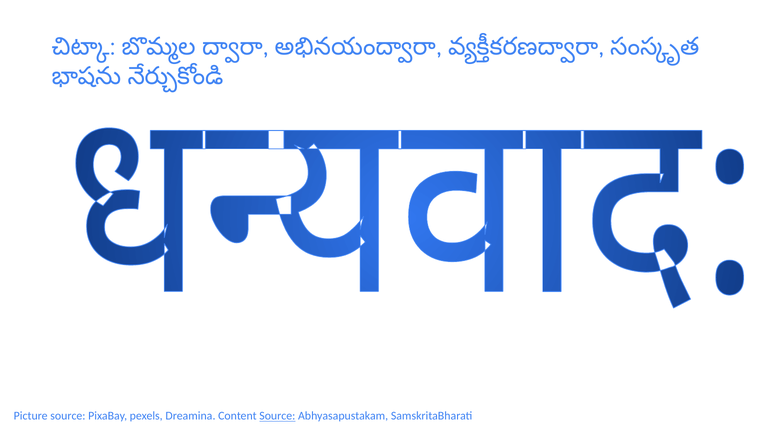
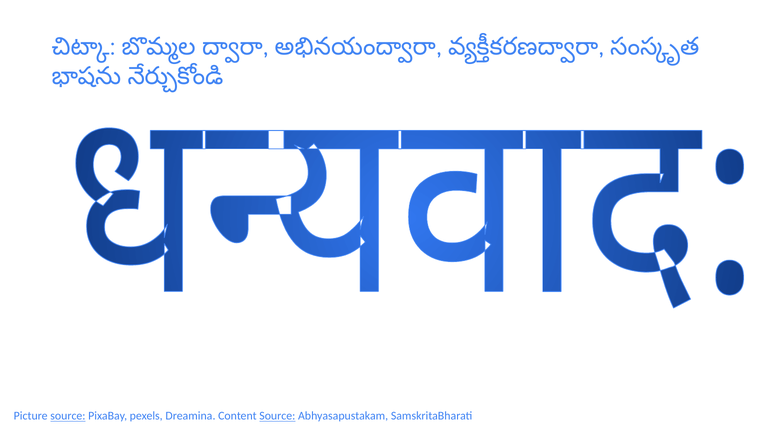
source at (68, 416) underline: none -> present
